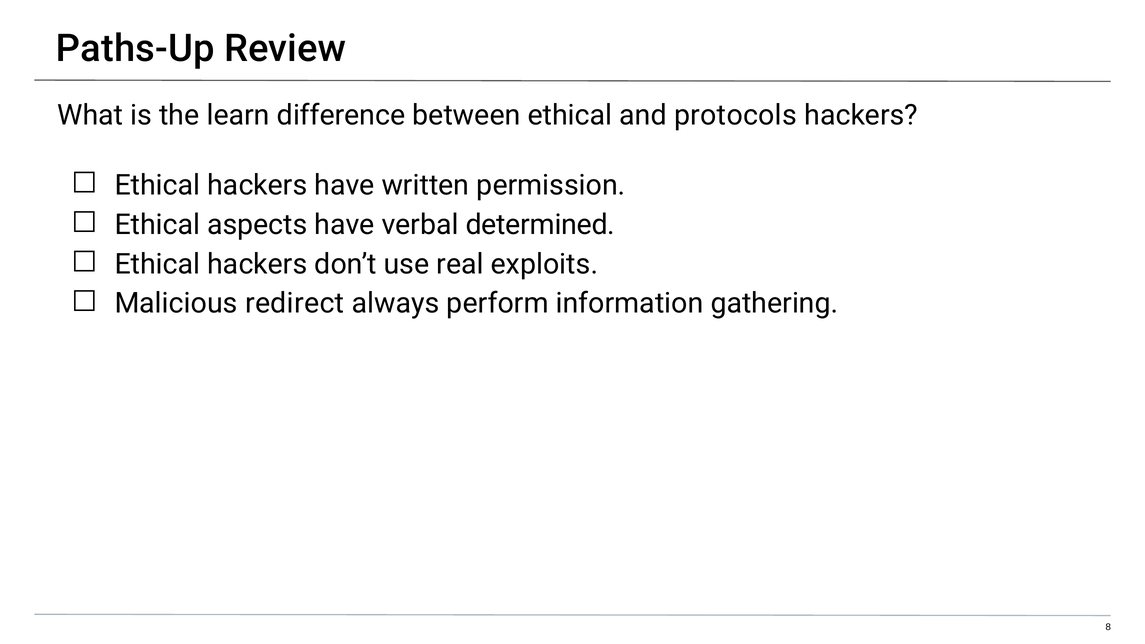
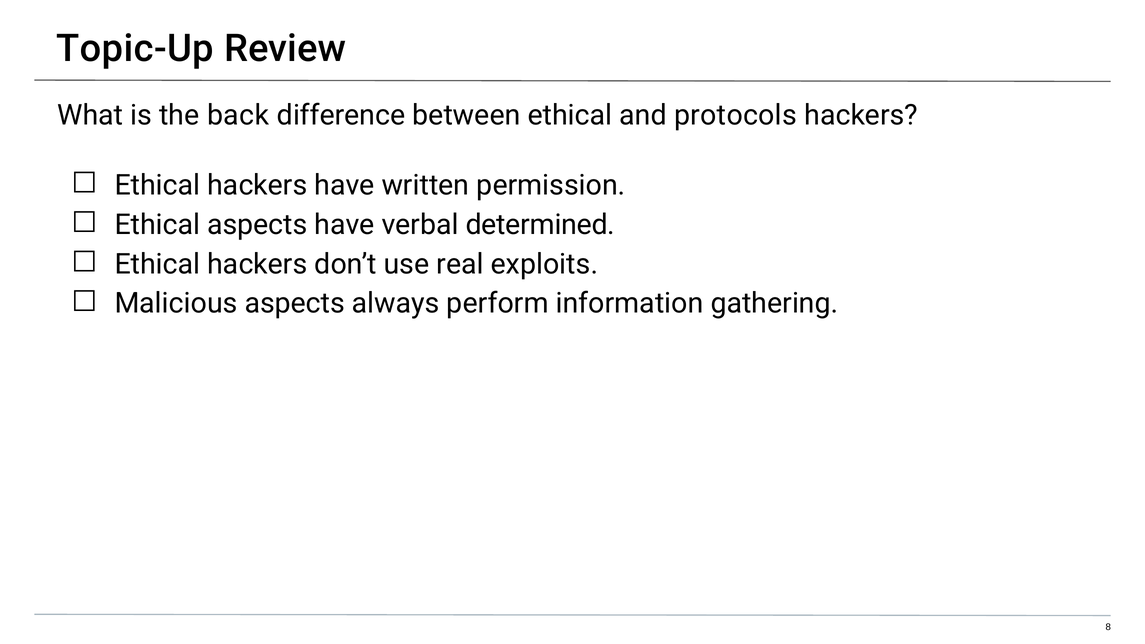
Paths-Up: Paths-Up -> Topic-Up
learn: learn -> back
Malicious redirect: redirect -> aspects
